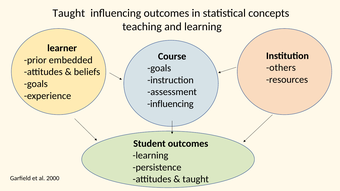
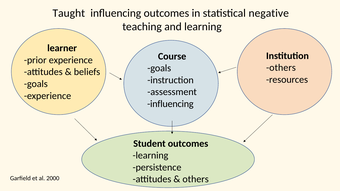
concepts: concepts -> negative
prior embedded: embedded -> experience
taught at (196, 179): taught -> others
